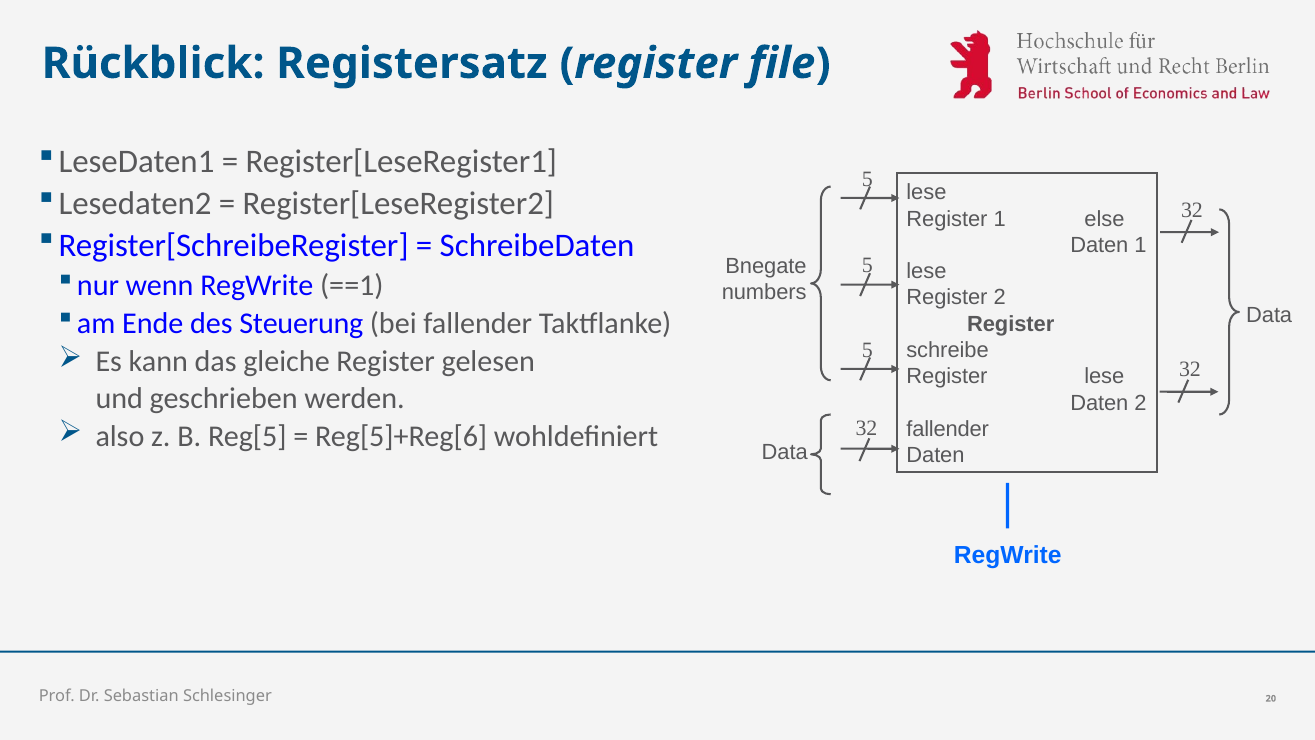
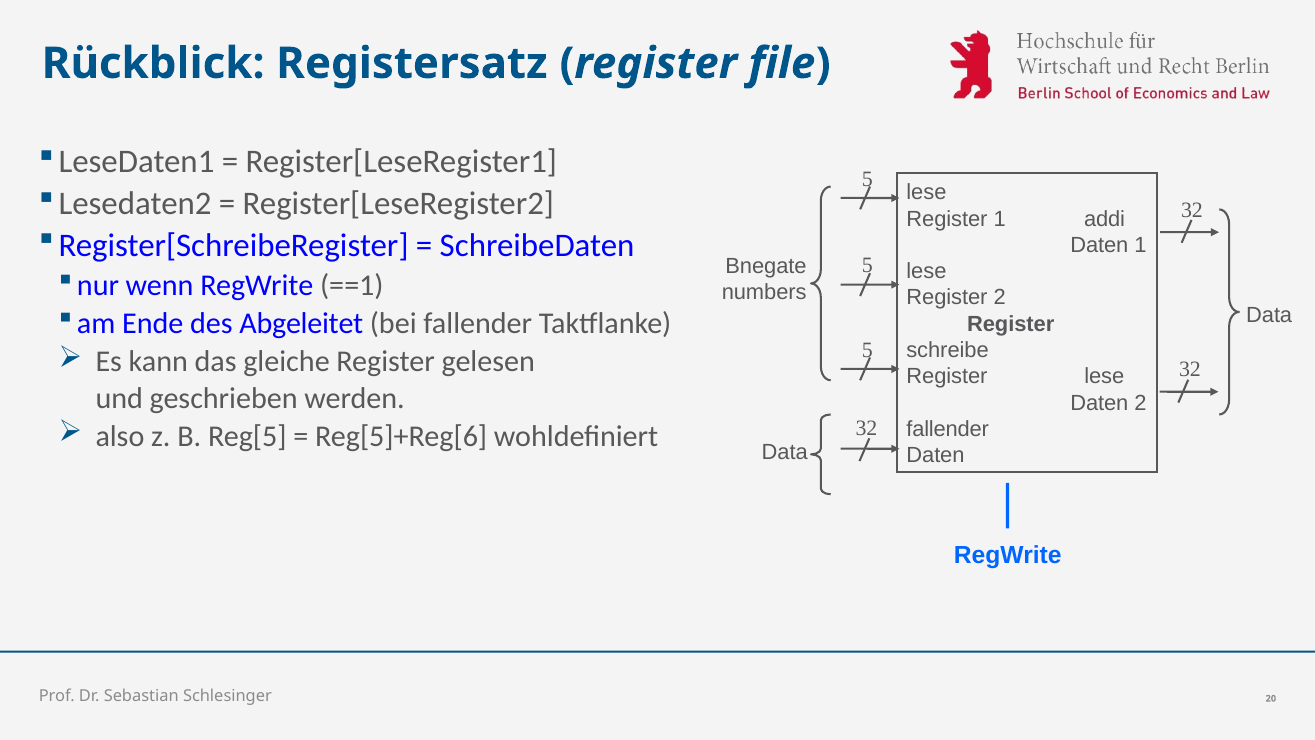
else: else -> addi
Steuerung: Steuerung -> Abgeleitet
